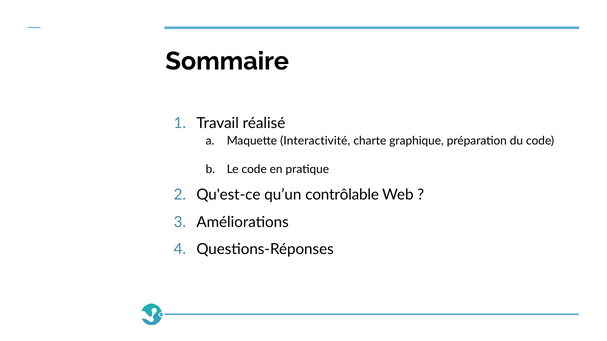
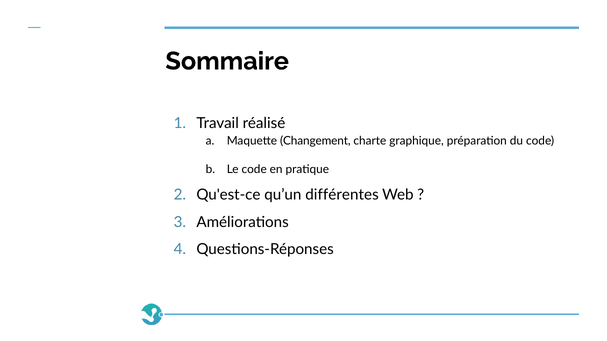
Interactivité: Interactivité -> Changement
contrôlable: contrôlable -> différentes
